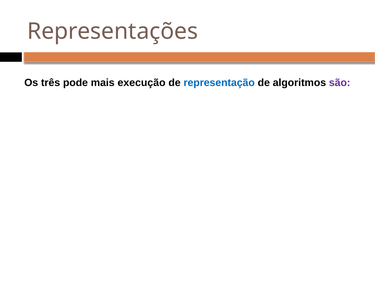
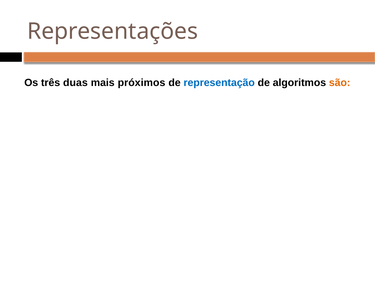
pode: pode -> duas
execução: execução -> próximos
são colour: purple -> orange
